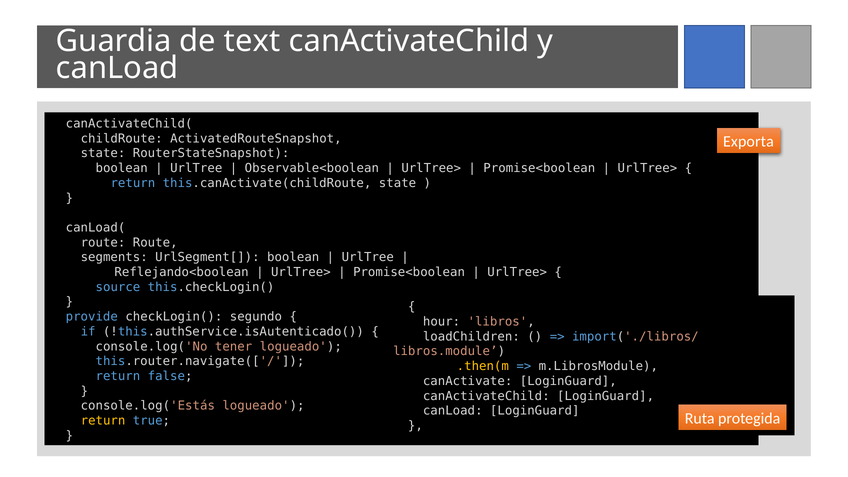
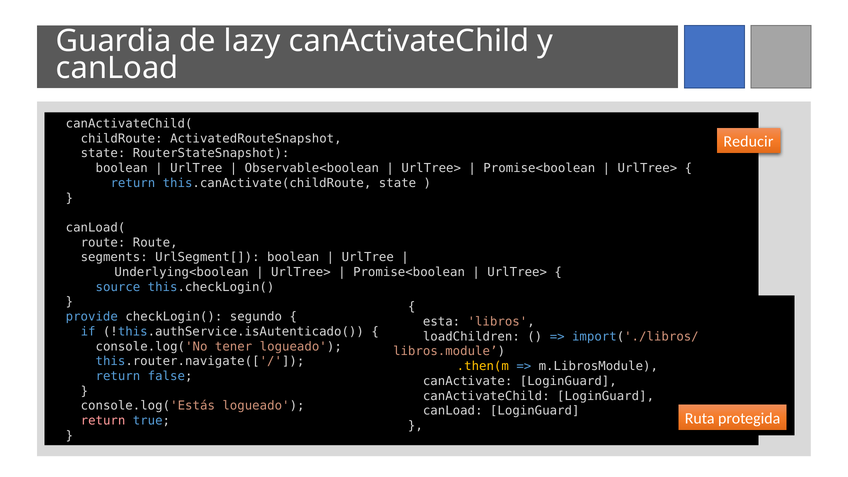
text: text -> lazy
Exporta: Exporta -> Reducir
Reflejando<boolean: Reflejando<boolean -> Underlying<boolean
hour: hour -> esta
return at (103, 421) colour: yellow -> pink
